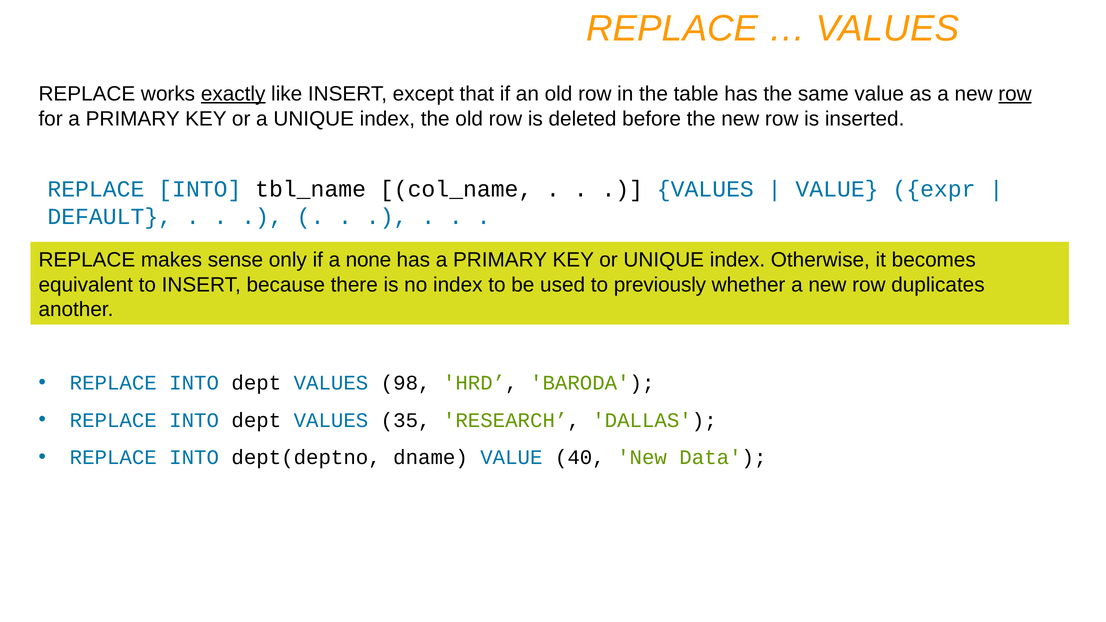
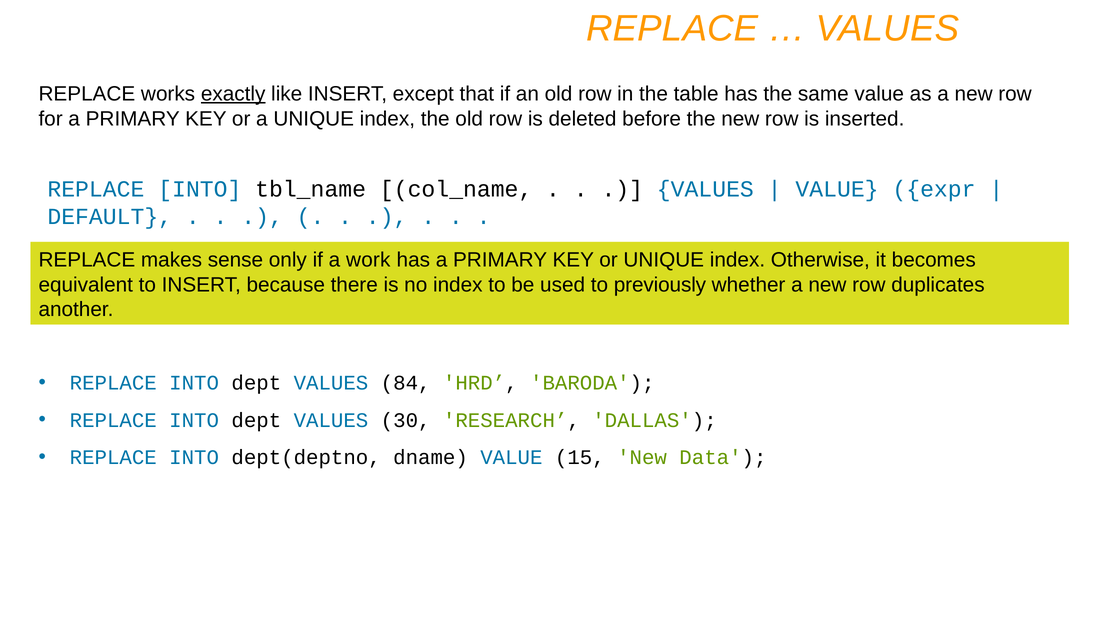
row at (1015, 94) underline: present -> none
none: none -> work
98: 98 -> 84
35: 35 -> 30
40: 40 -> 15
